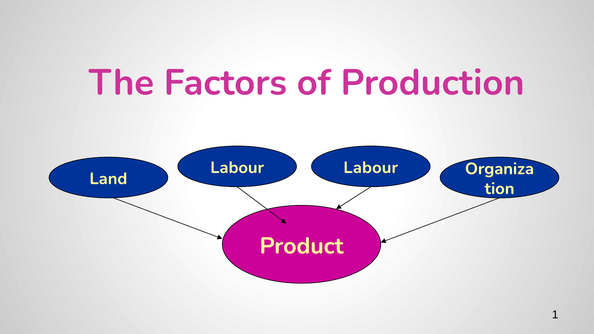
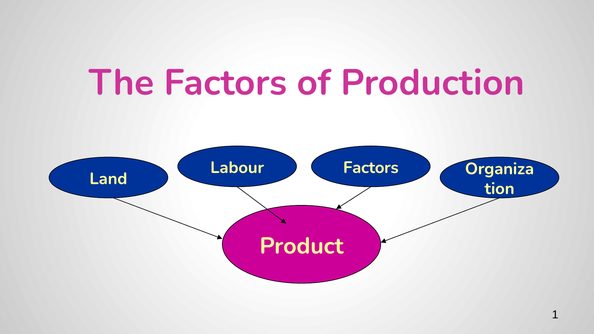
Labour Labour: Labour -> Factors
